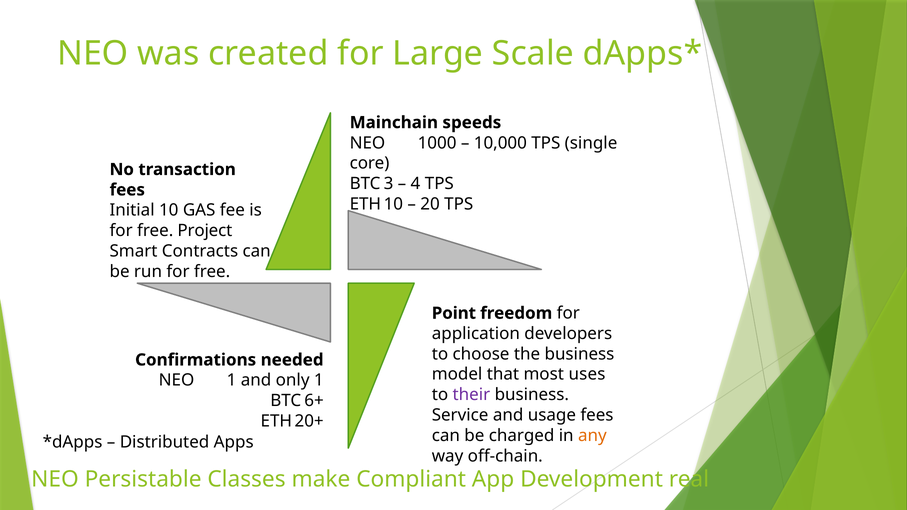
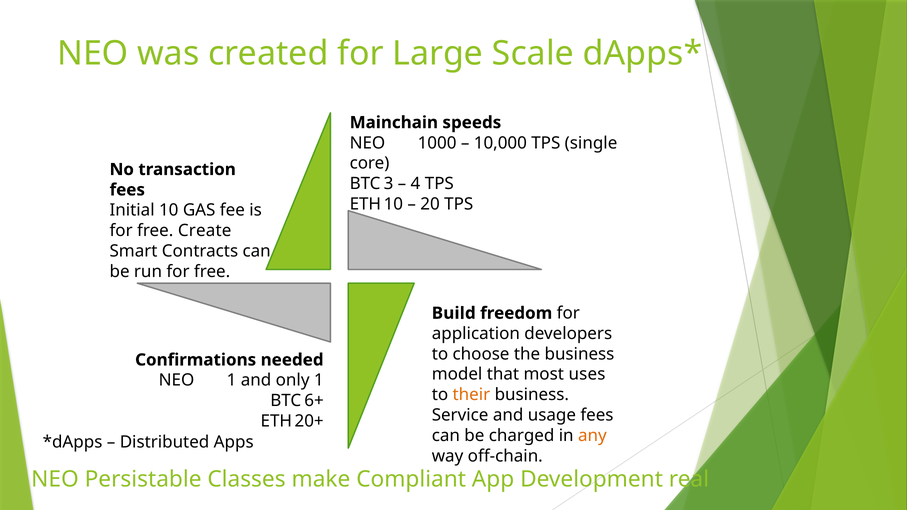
Project: Project -> Create
Point: Point -> Build
their colour: purple -> orange
